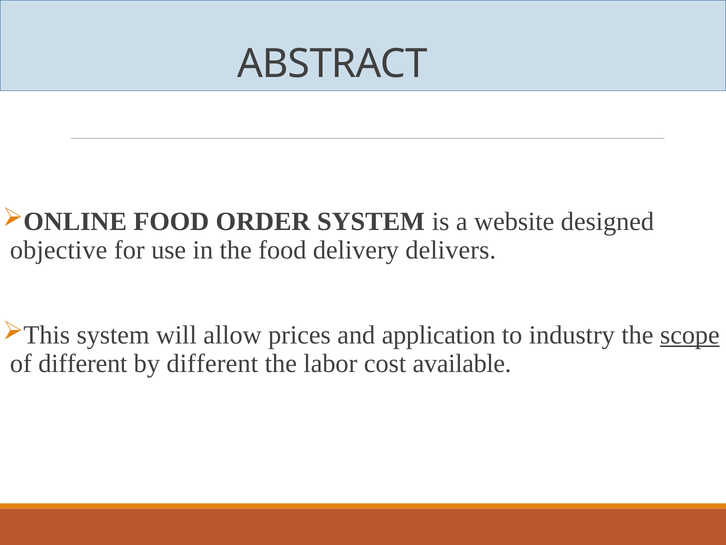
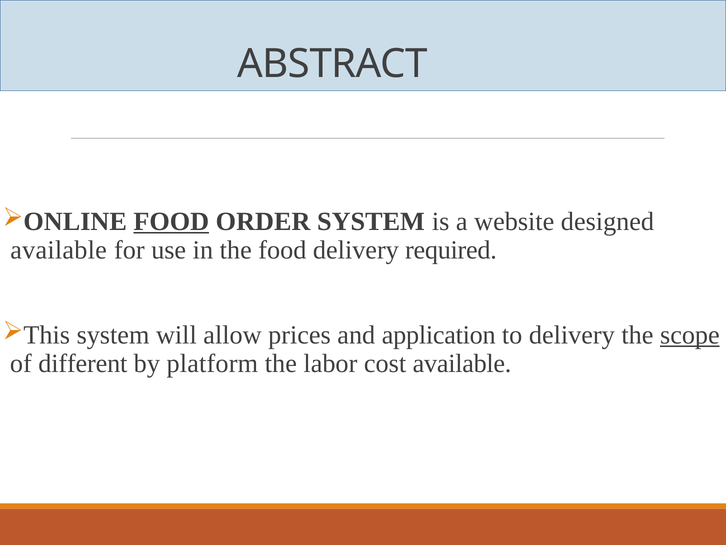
FOOD at (171, 221) underline: none -> present
objective at (59, 250): objective -> available
delivers: delivers -> required
to industry: industry -> delivery
by different: different -> platform
